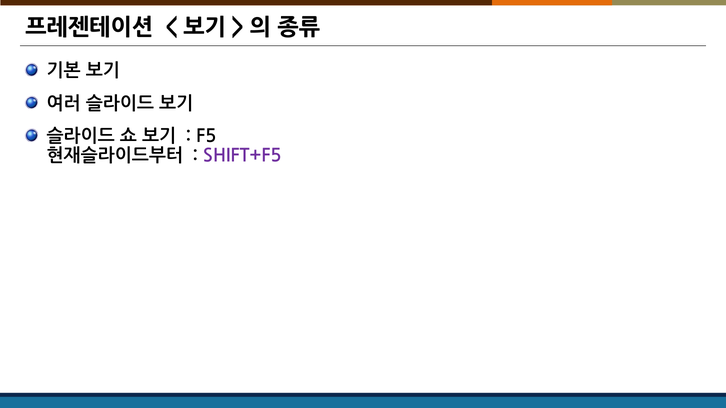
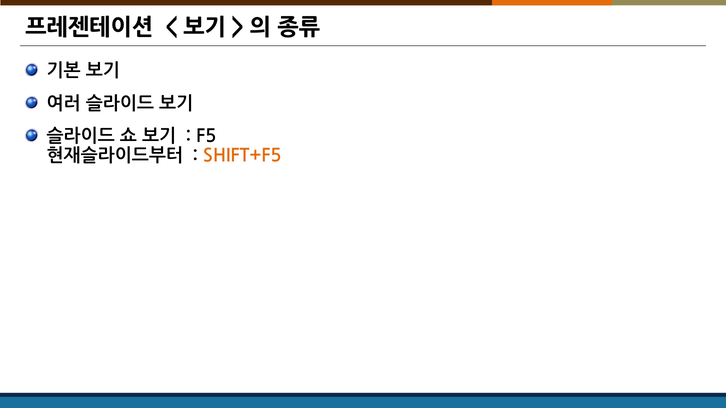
SHIFT+F5 colour: purple -> orange
